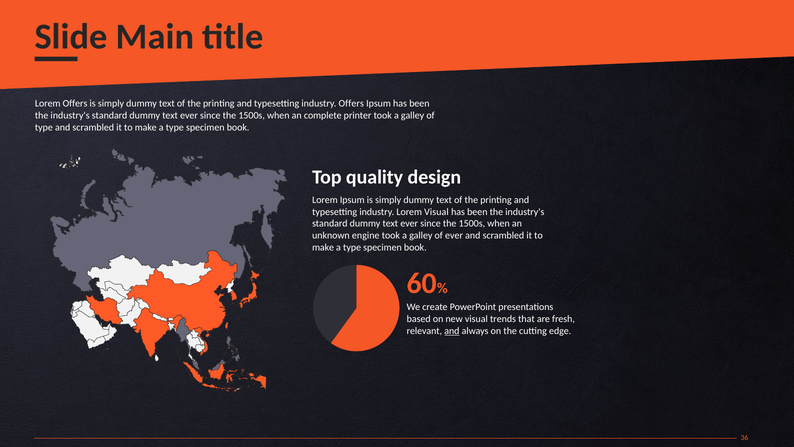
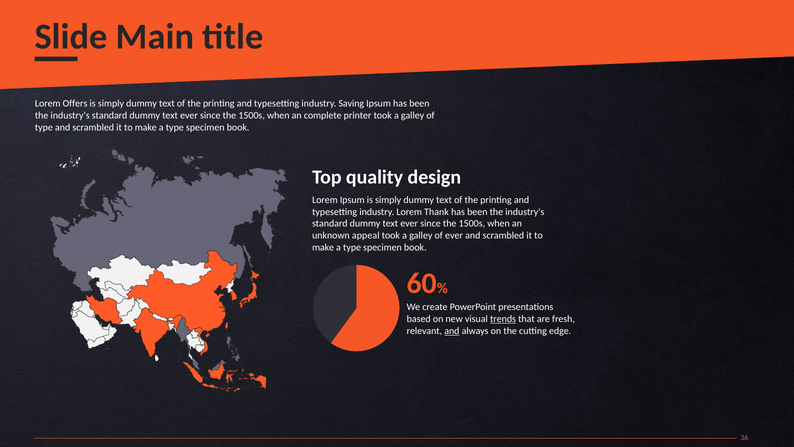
industry Offers: Offers -> Saving
Lorem Visual: Visual -> Thank
engine: engine -> appeal
trends underline: none -> present
